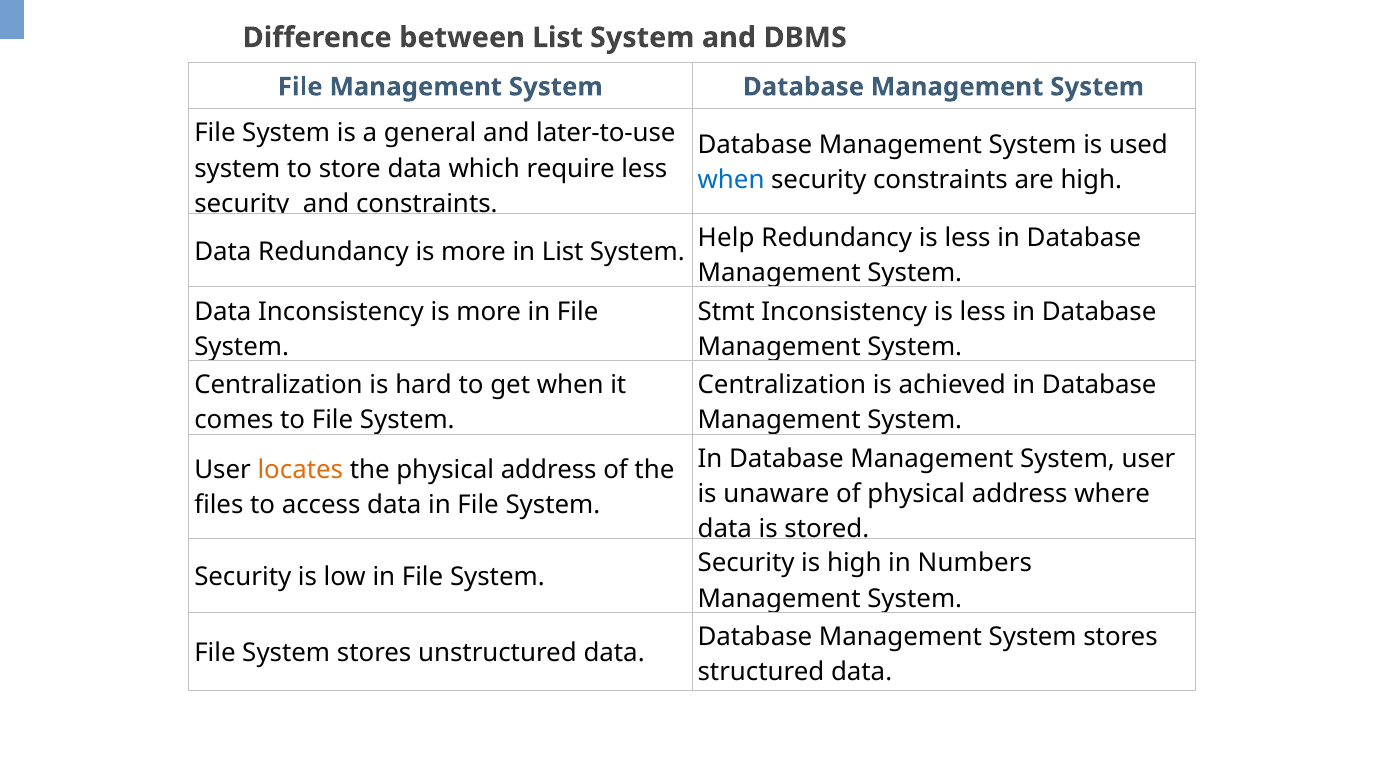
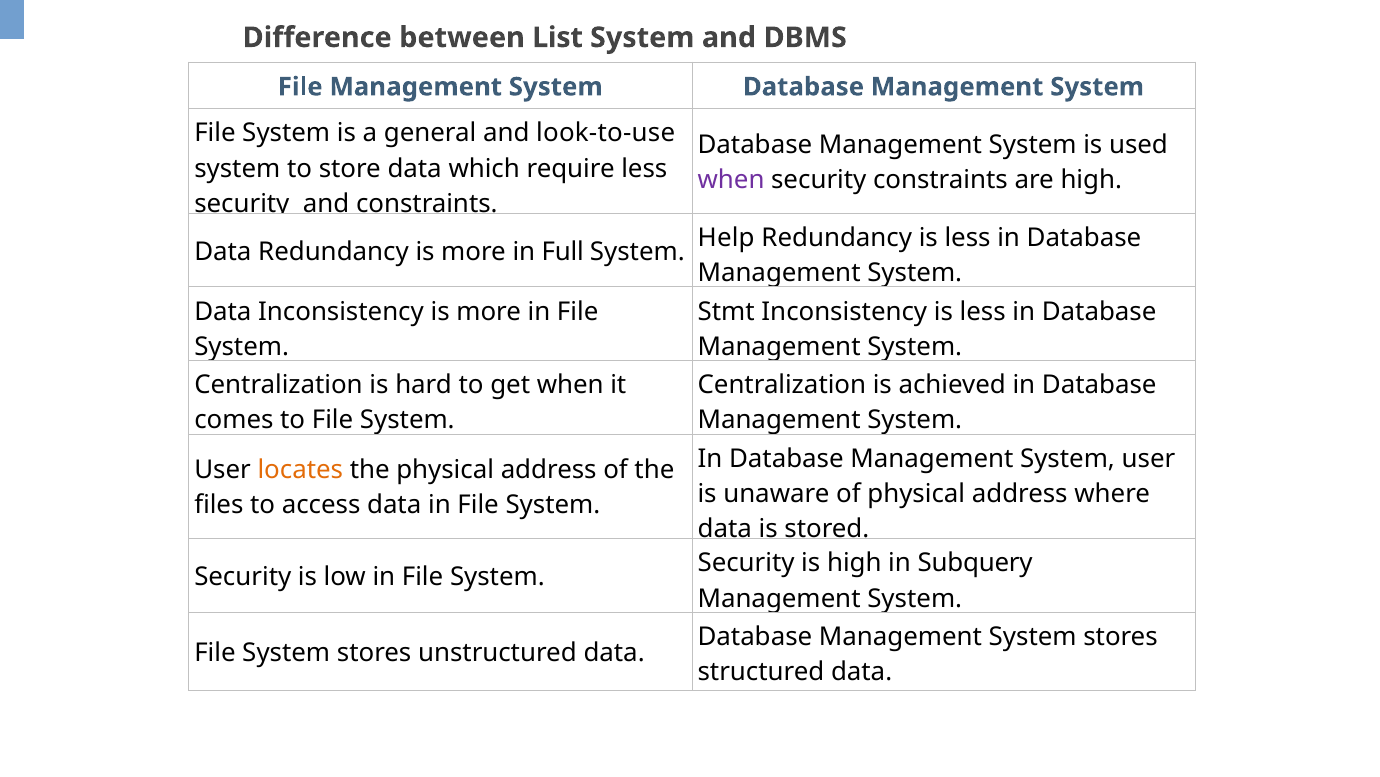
later-to-use: later-to-use -> look-to-use
when at (731, 180) colour: blue -> purple
in List: List -> Full
Numbers: Numbers -> Subquery
